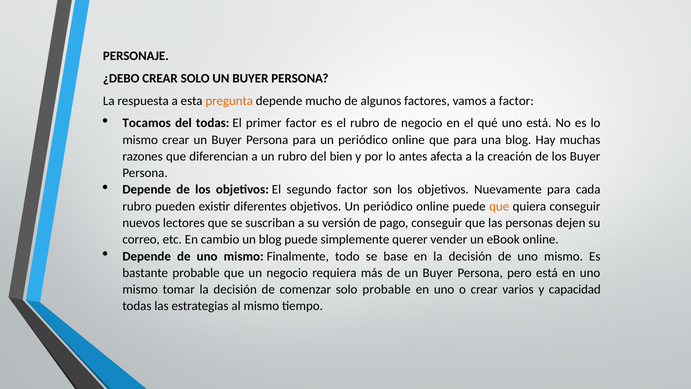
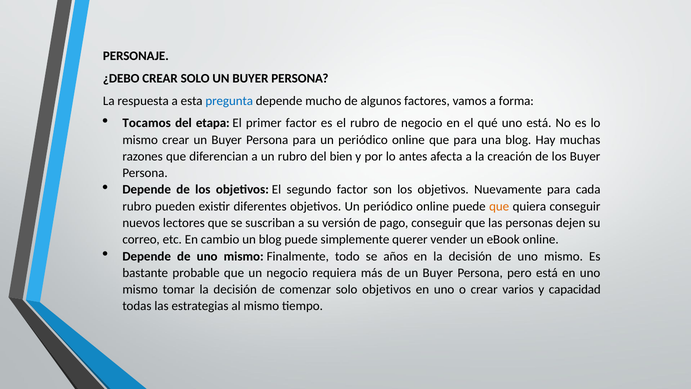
pregunta colour: orange -> blue
a factor: factor -> forma
del todas: todas -> etapa
base: base -> años
solo probable: probable -> objetivos
